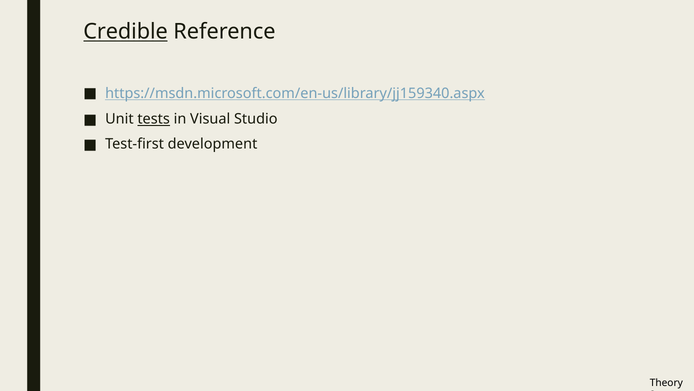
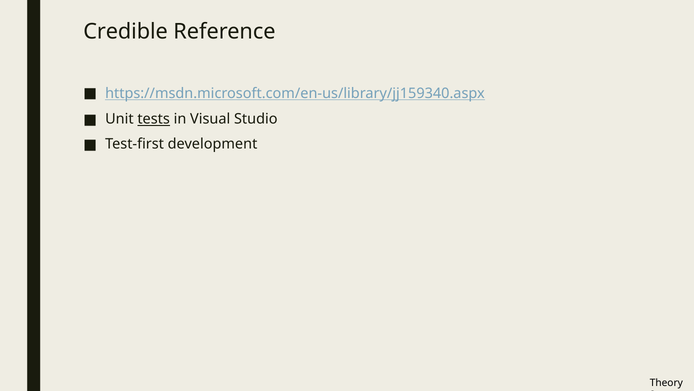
Credible underline: present -> none
